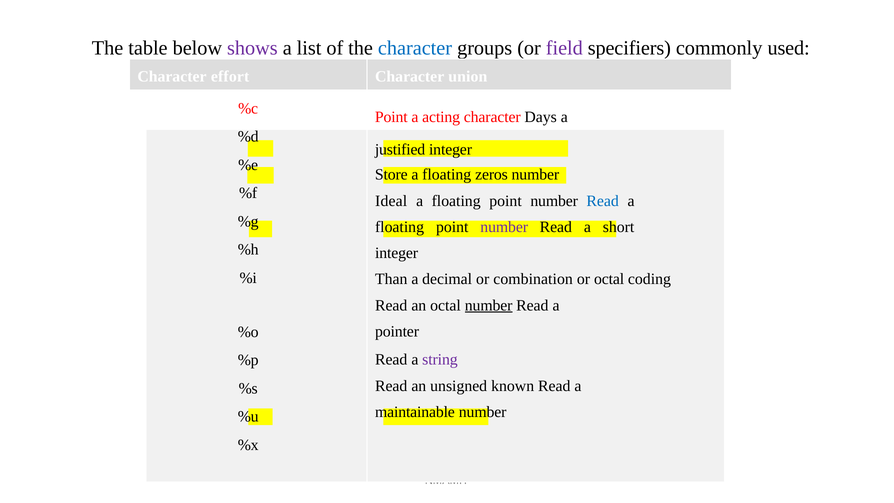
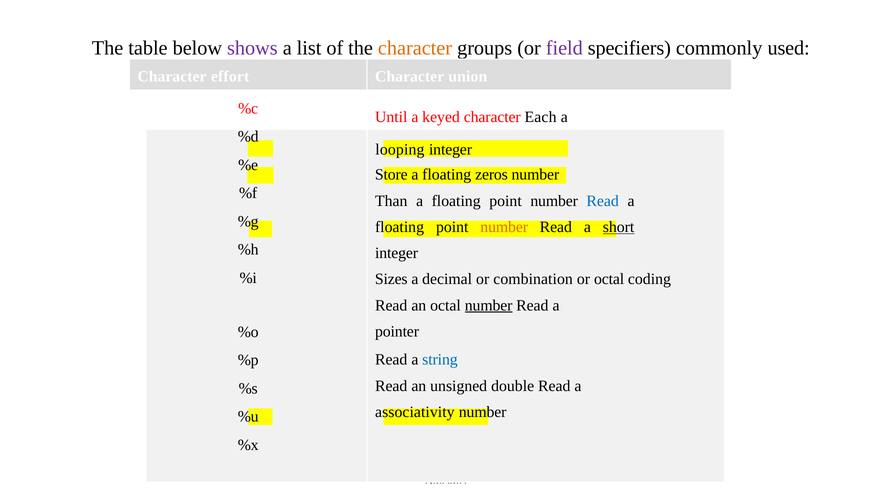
character at (415, 48) colour: blue -> orange
Point at (391, 117): Point -> Until
acting: acting -> keyed
Days: Days -> Each
justified: justified -> looping
Ideal: Ideal -> Than
number at (504, 227) colour: purple -> orange
short underline: none -> present
Than: Than -> Sizes
string colour: purple -> blue
known: known -> double
maintainable: maintainable -> associativity
